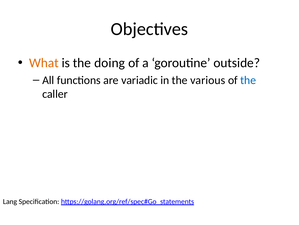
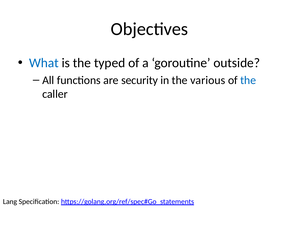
What colour: orange -> blue
doing: doing -> typed
variadic: variadic -> security
